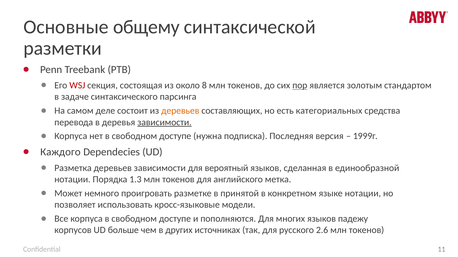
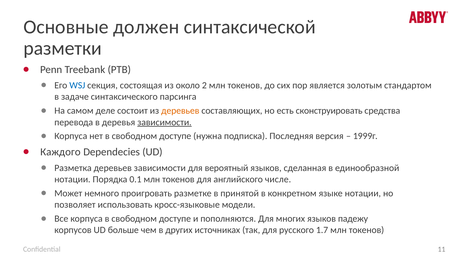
общему: общему -> должен
WSJ colour: red -> blue
8: 8 -> 2
пор underline: present -> none
категориальных: категориальных -> сконструировать
1.3: 1.3 -> 0.1
метка: метка -> числе
2.6: 2.6 -> 1.7
